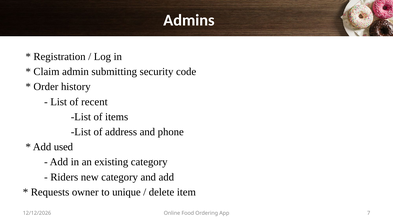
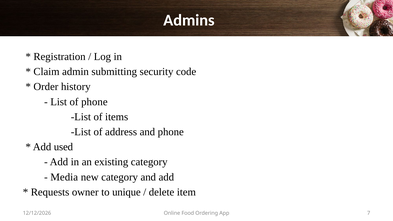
of recent: recent -> phone
Riders: Riders -> Media
